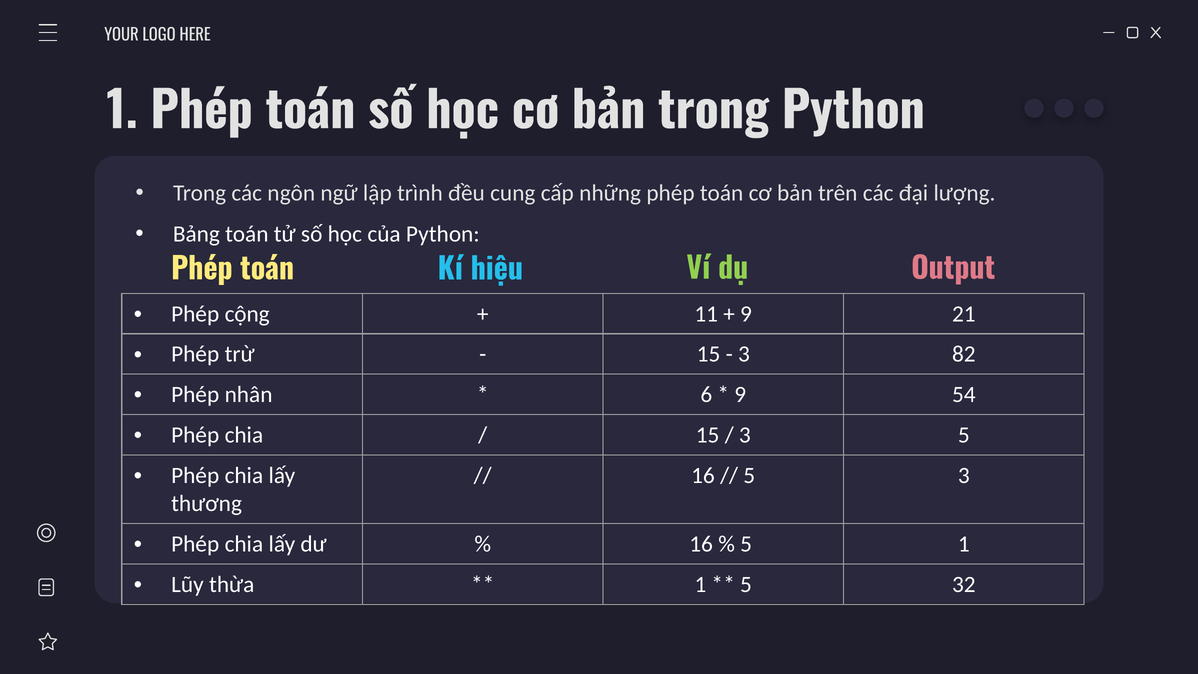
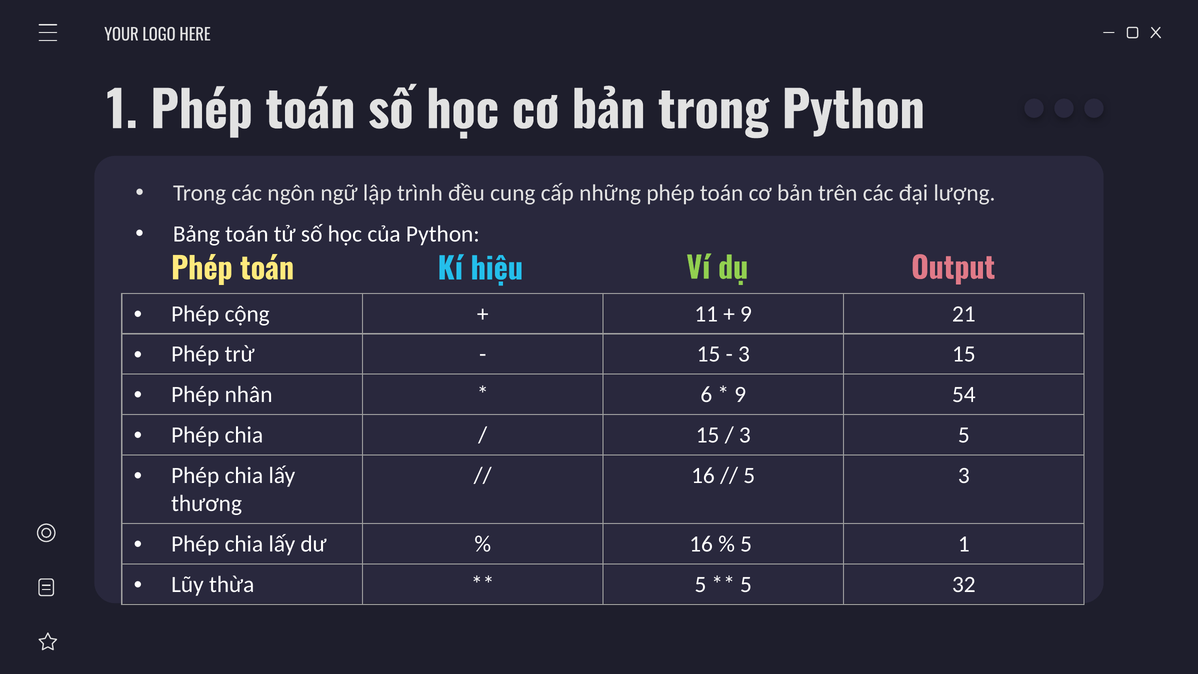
3 82: 82 -> 15
1 at (700, 584): 1 -> 5
